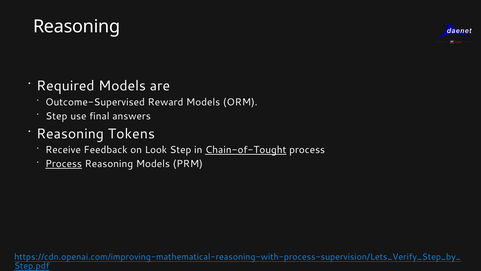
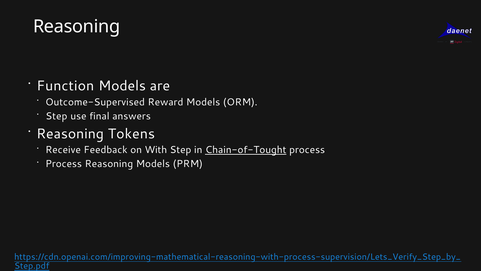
Required: Required -> Function
Look: Look -> With
Process at (64, 164) underline: present -> none
